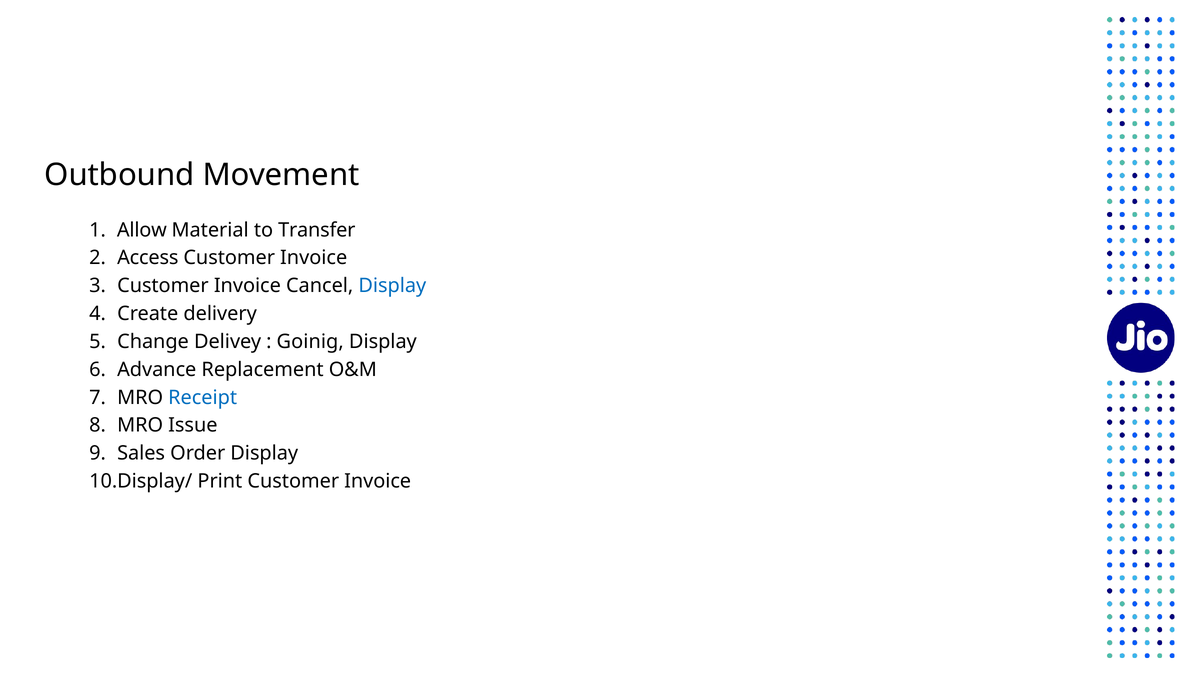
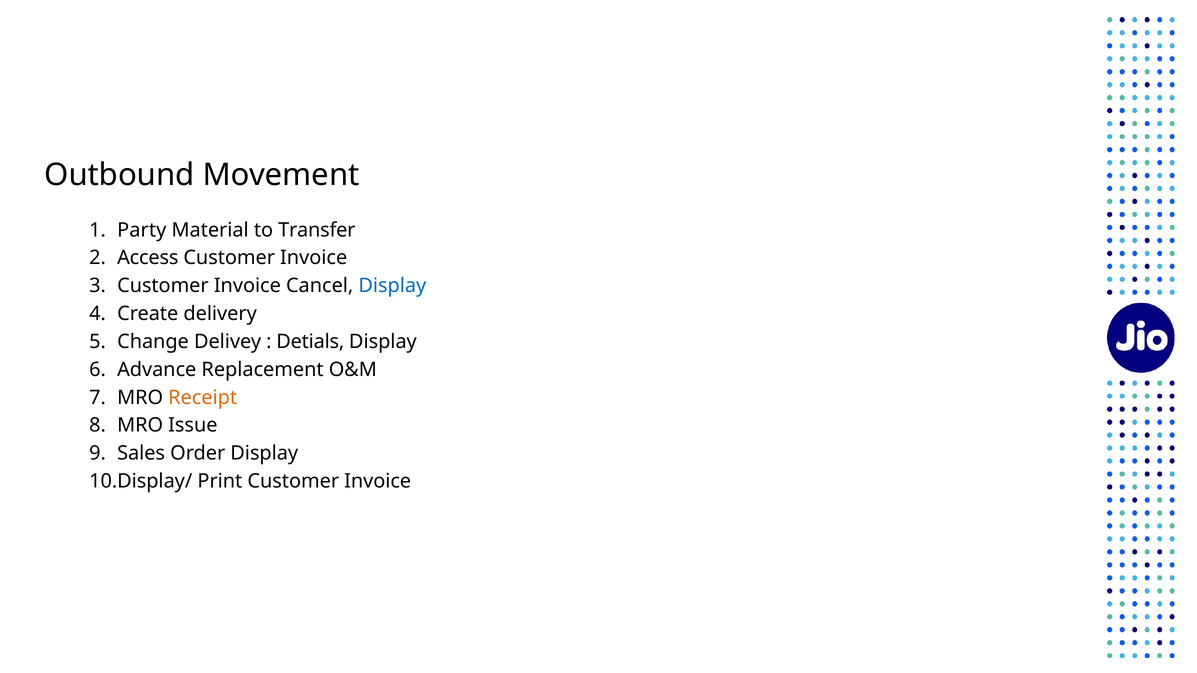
Allow: Allow -> Party
Goinig: Goinig -> Detials
Receipt colour: blue -> orange
